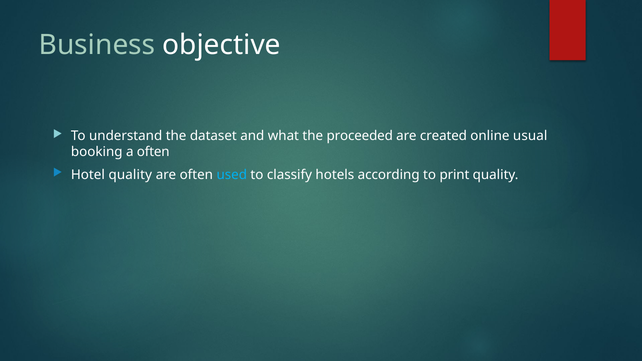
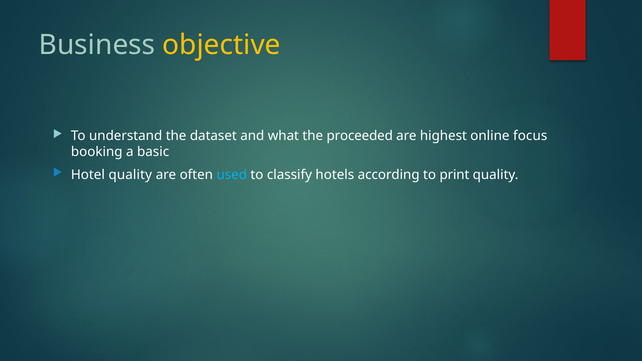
objective colour: white -> yellow
created: created -> highest
usual: usual -> focus
a often: often -> basic
